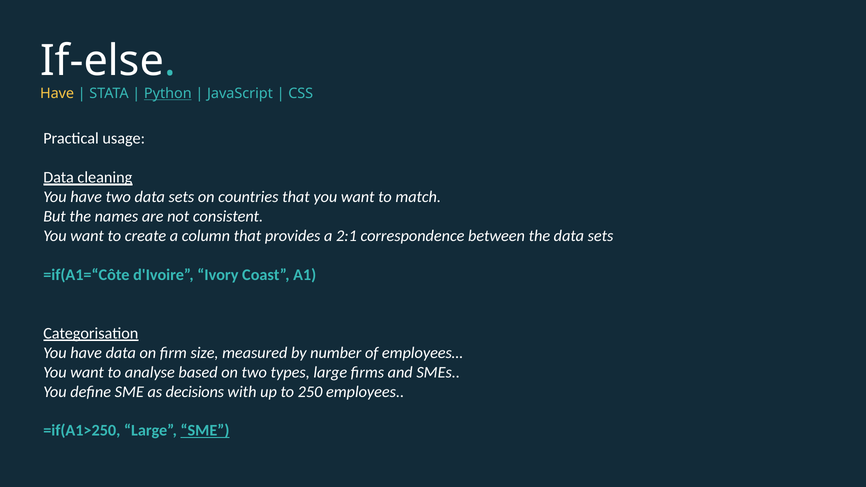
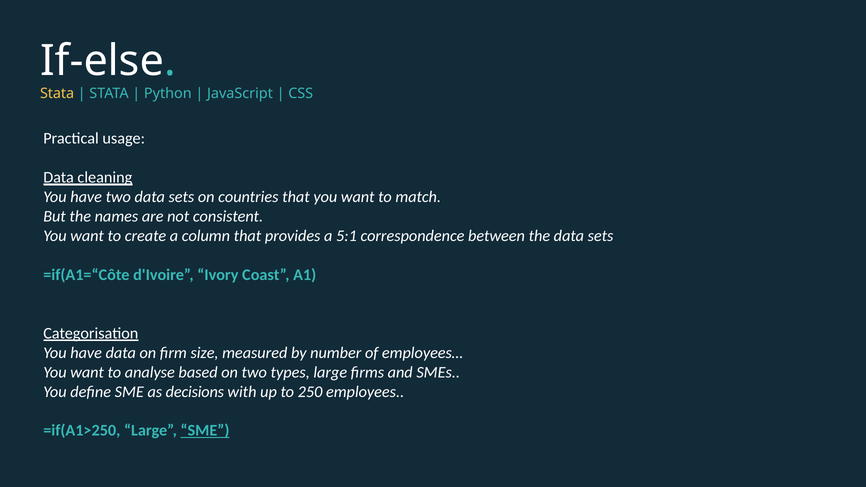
Have at (57, 94): Have -> Stata
Python underline: present -> none
2:1: 2:1 -> 5:1
